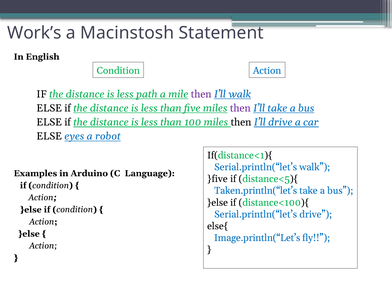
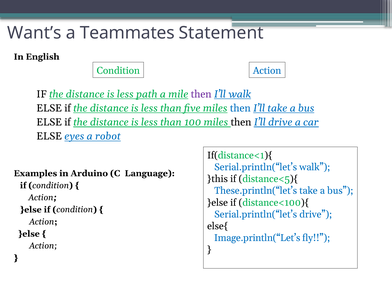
Work’s: Work’s -> Want’s
Macinstosh: Macinstosh -> Teammates
then at (240, 108) colour: purple -> blue
}five: }five -> }this
Taken.println(“let’s: Taken.println(“let’s -> These.println(“let’s
